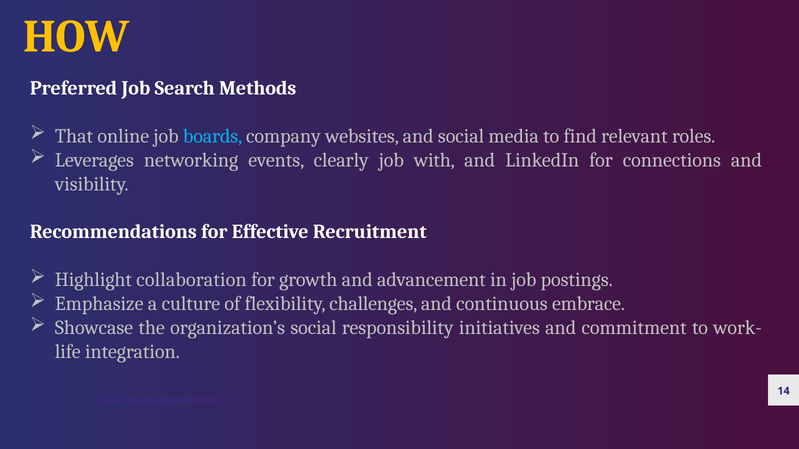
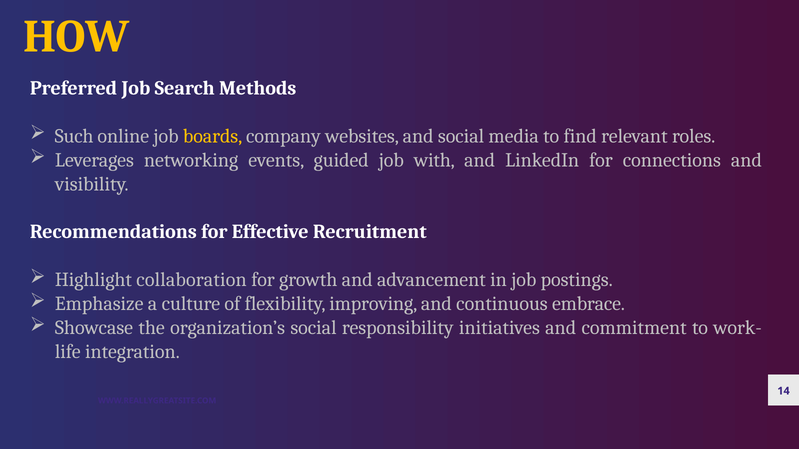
That: That -> Such
boards colour: light blue -> yellow
clearly: clearly -> guided
challenges: challenges -> improving
